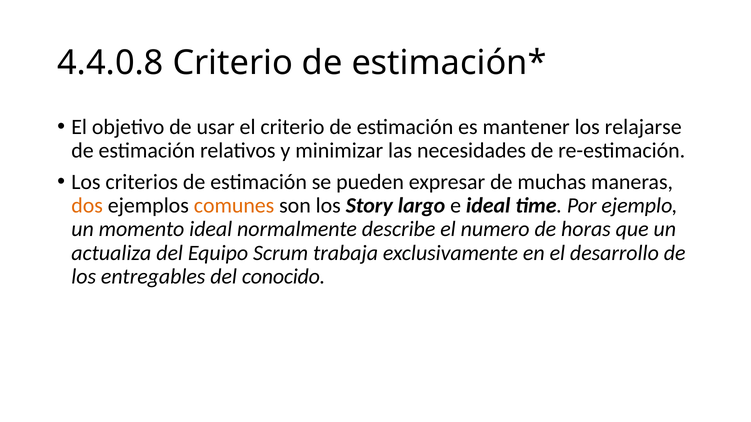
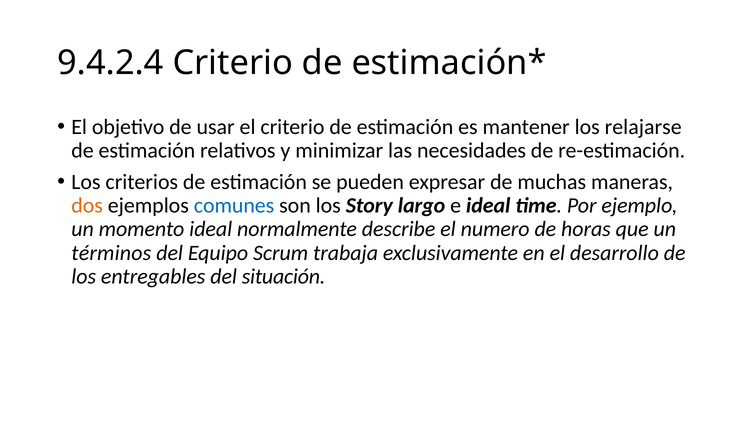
4.4.0.8: 4.4.0.8 -> 9.4.2.4
comunes colour: orange -> blue
actualiza: actualiza -> términos
conocido: conocido -> situación
